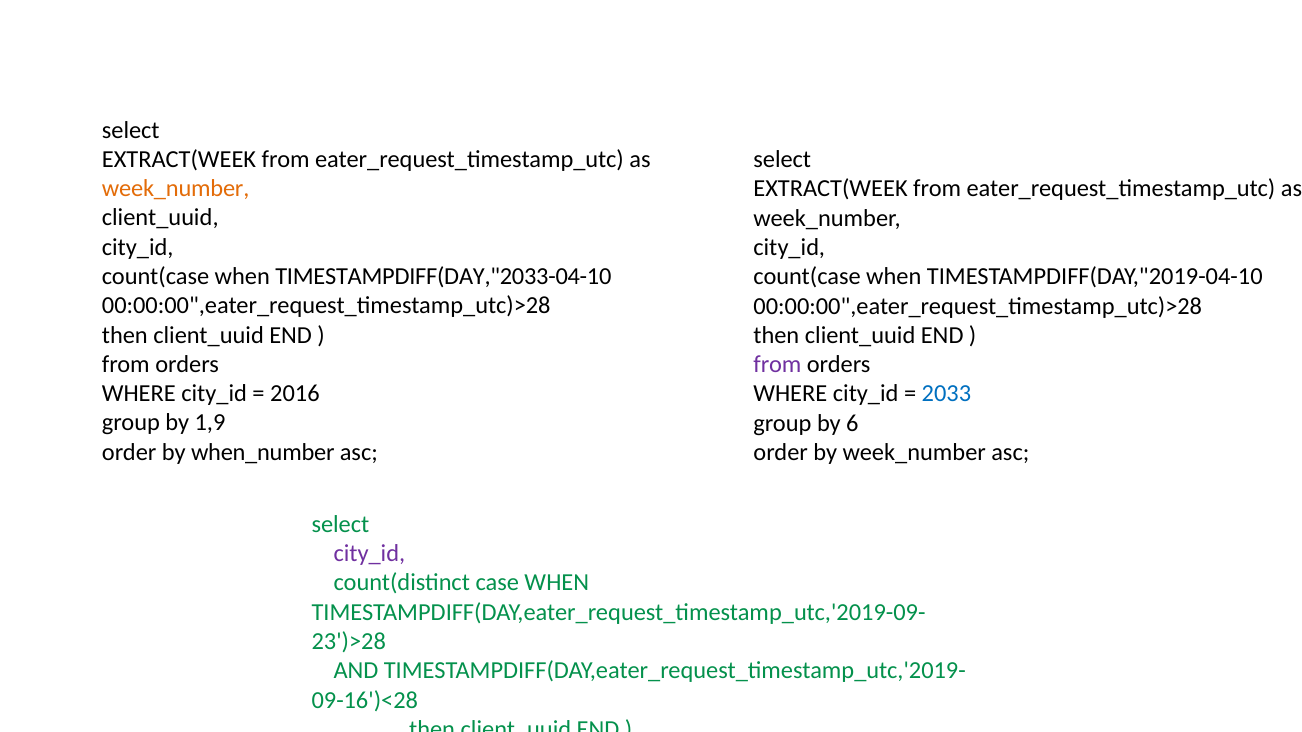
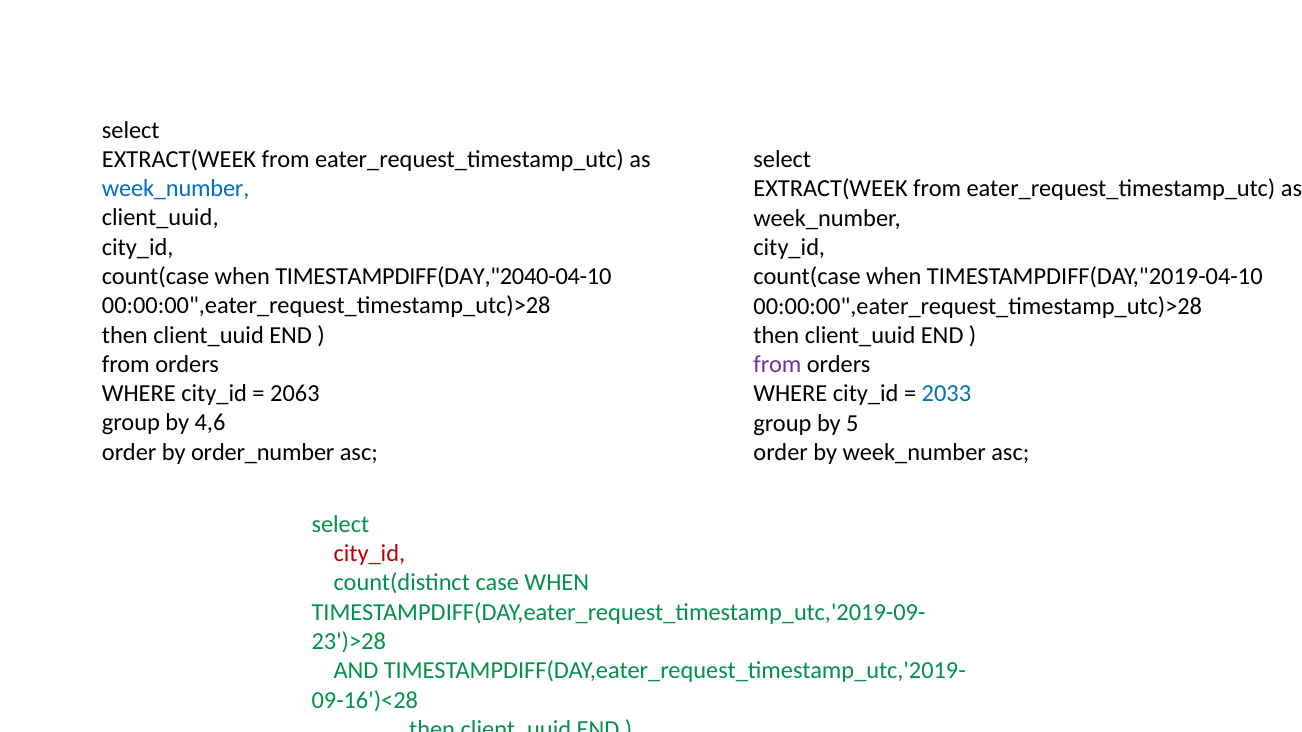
week_number at (176, 189) colour: orange -> blue
TIMESTAMPDIFF(DAY,"2033-04-10: TIMESTAMPDIFF(DAY,"2033-04-10 -> TIMESTAMPDIFF(DAY,"2040-04-10
2016: 2016 -> 2063
1,9: 1,9 -> 4,6
6: 6 -> 5
when_number: when_number -> order_number
city_id at (369, 554) colour: purple -> red
